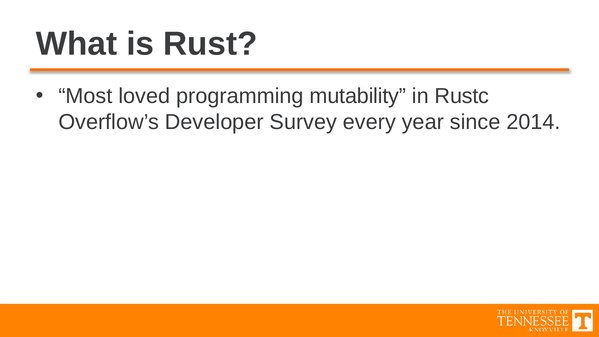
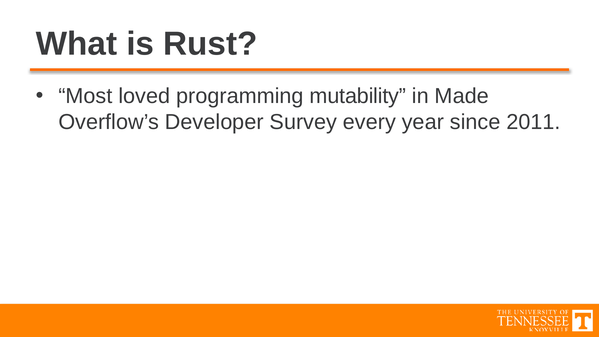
Rustc: Rustc -> Made
2014: 2014 -> 2011
